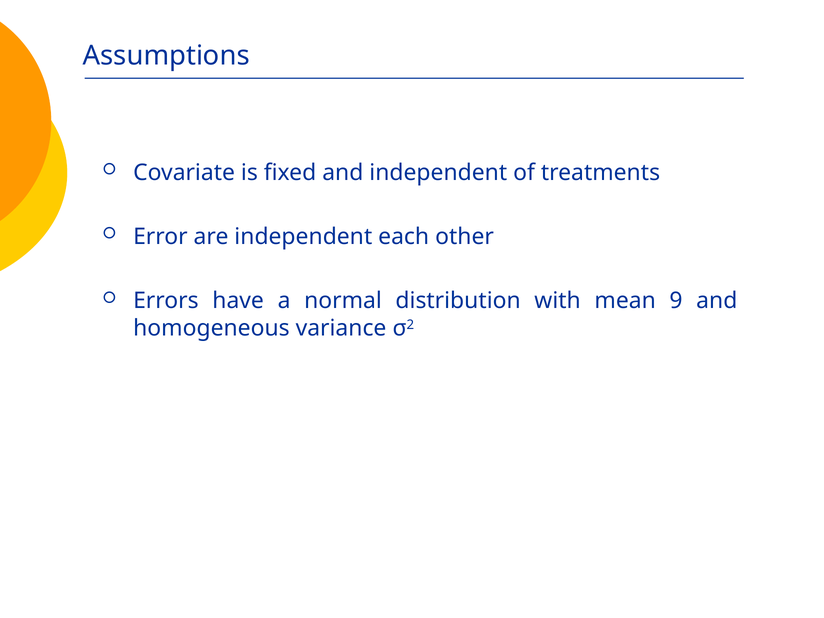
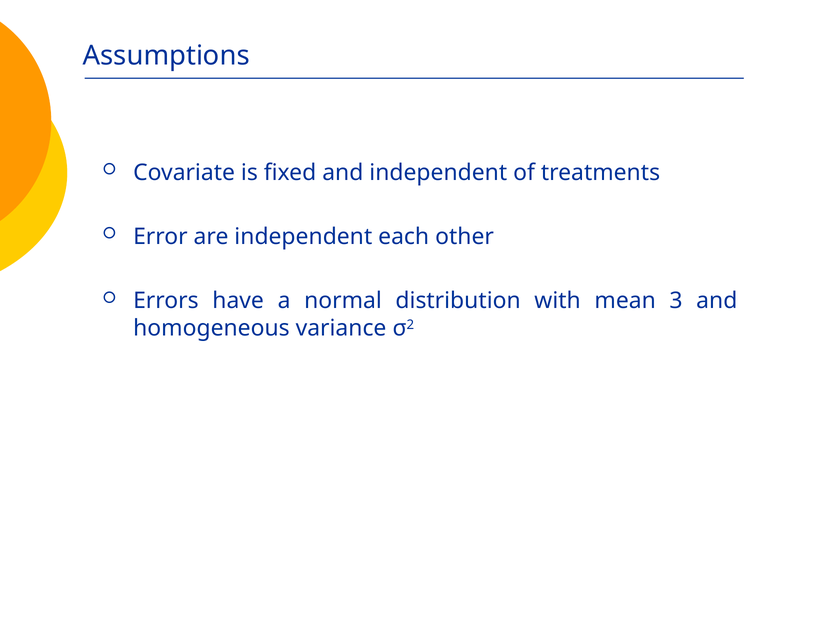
9: 9 -> 3
